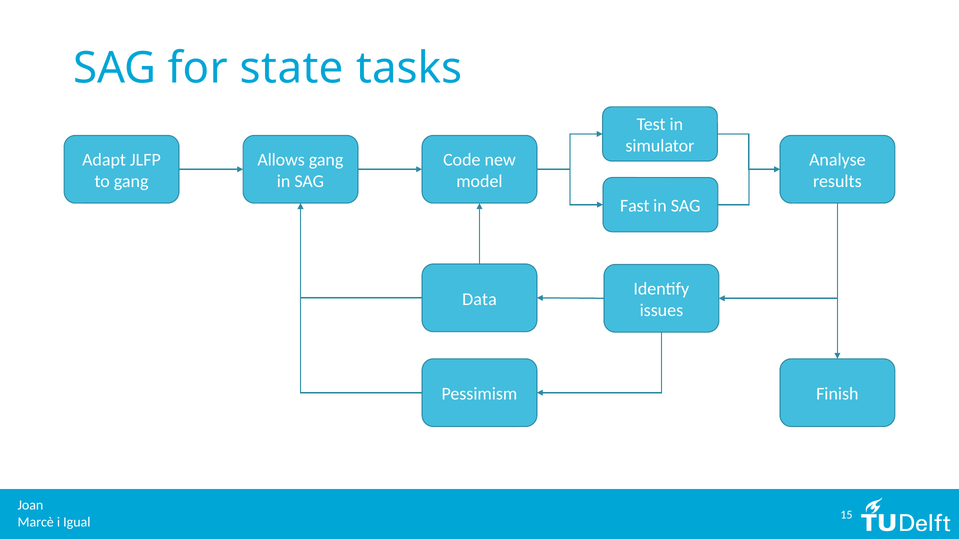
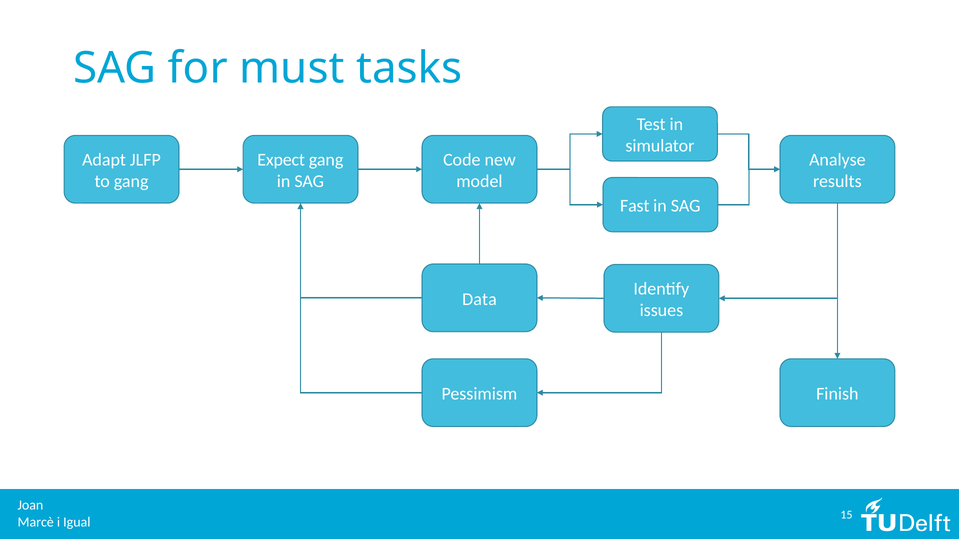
state: state -> must
Allows: Allows -> Expect
